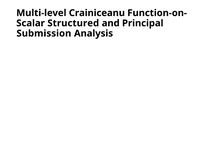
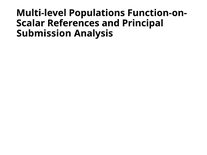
Crainiceanu: Crainiceanu -> Populations
Structured: Structured -> References
